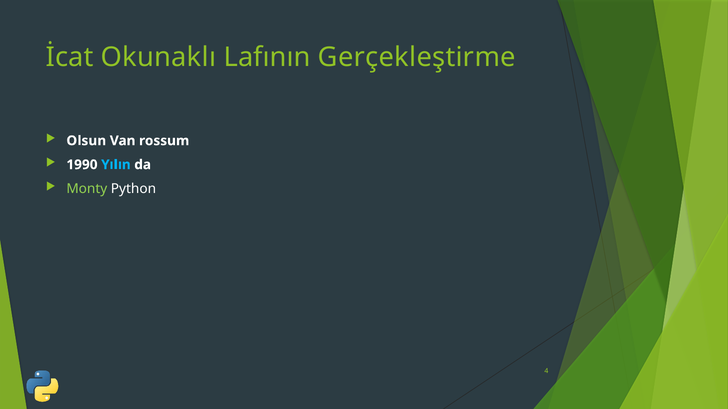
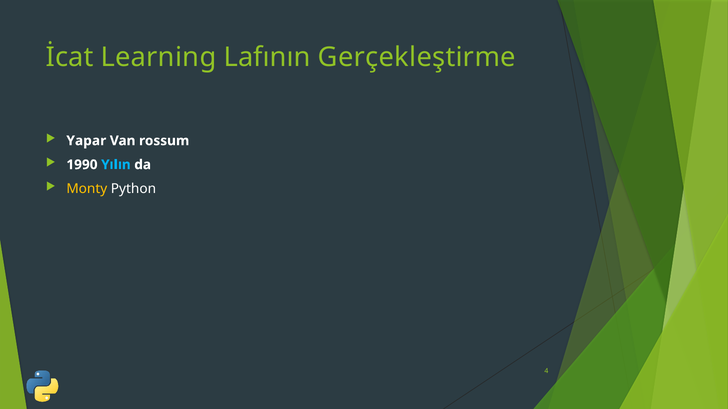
Okunaklı: Okunaklı -> Learning
Olsun: Olsun -> Yapar
Monty colour: light green -> yellow
